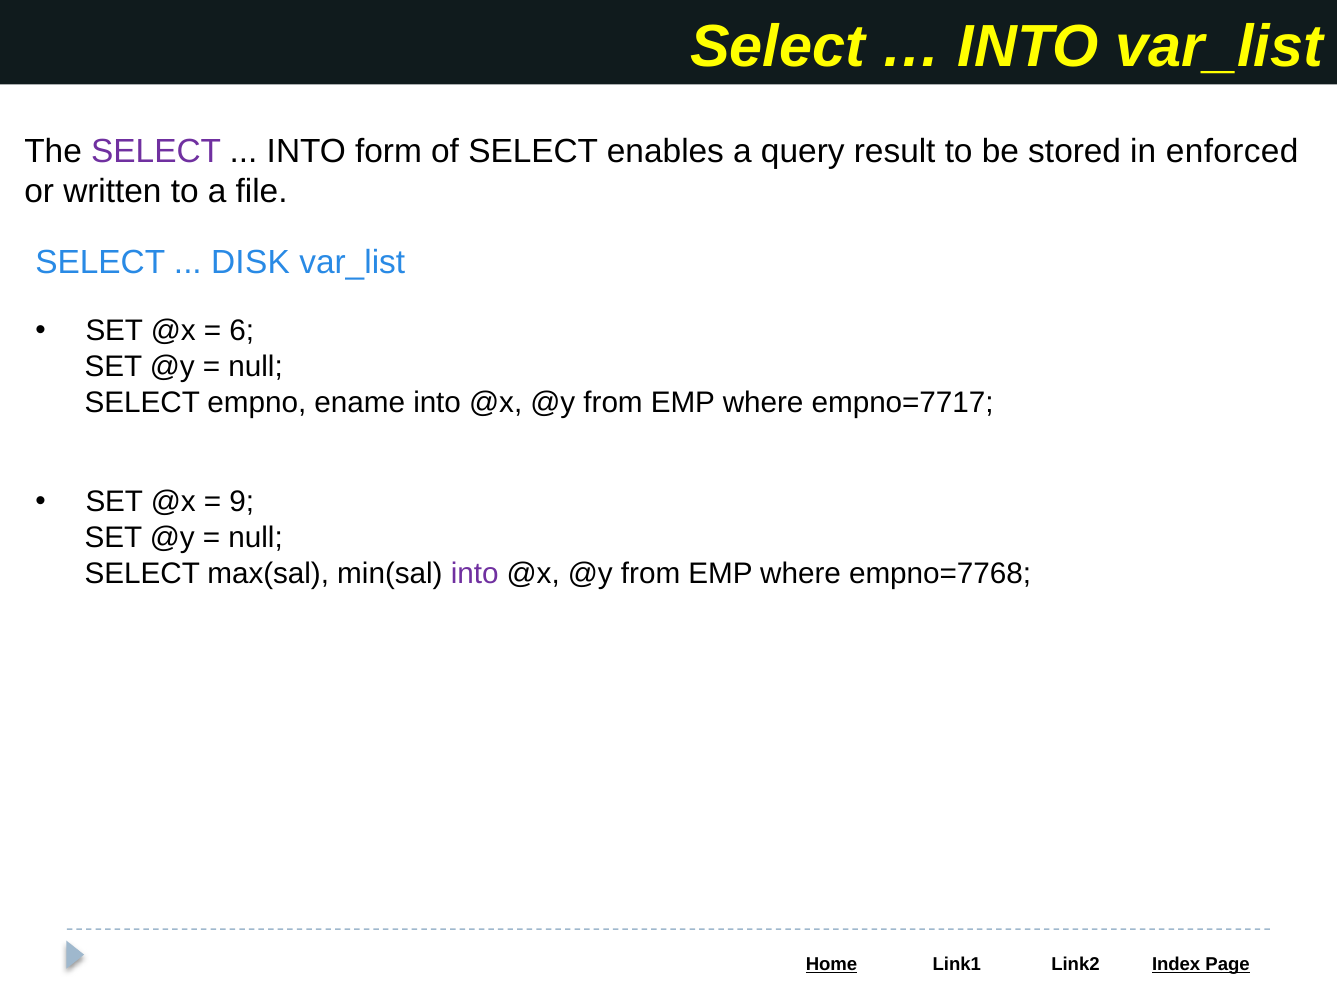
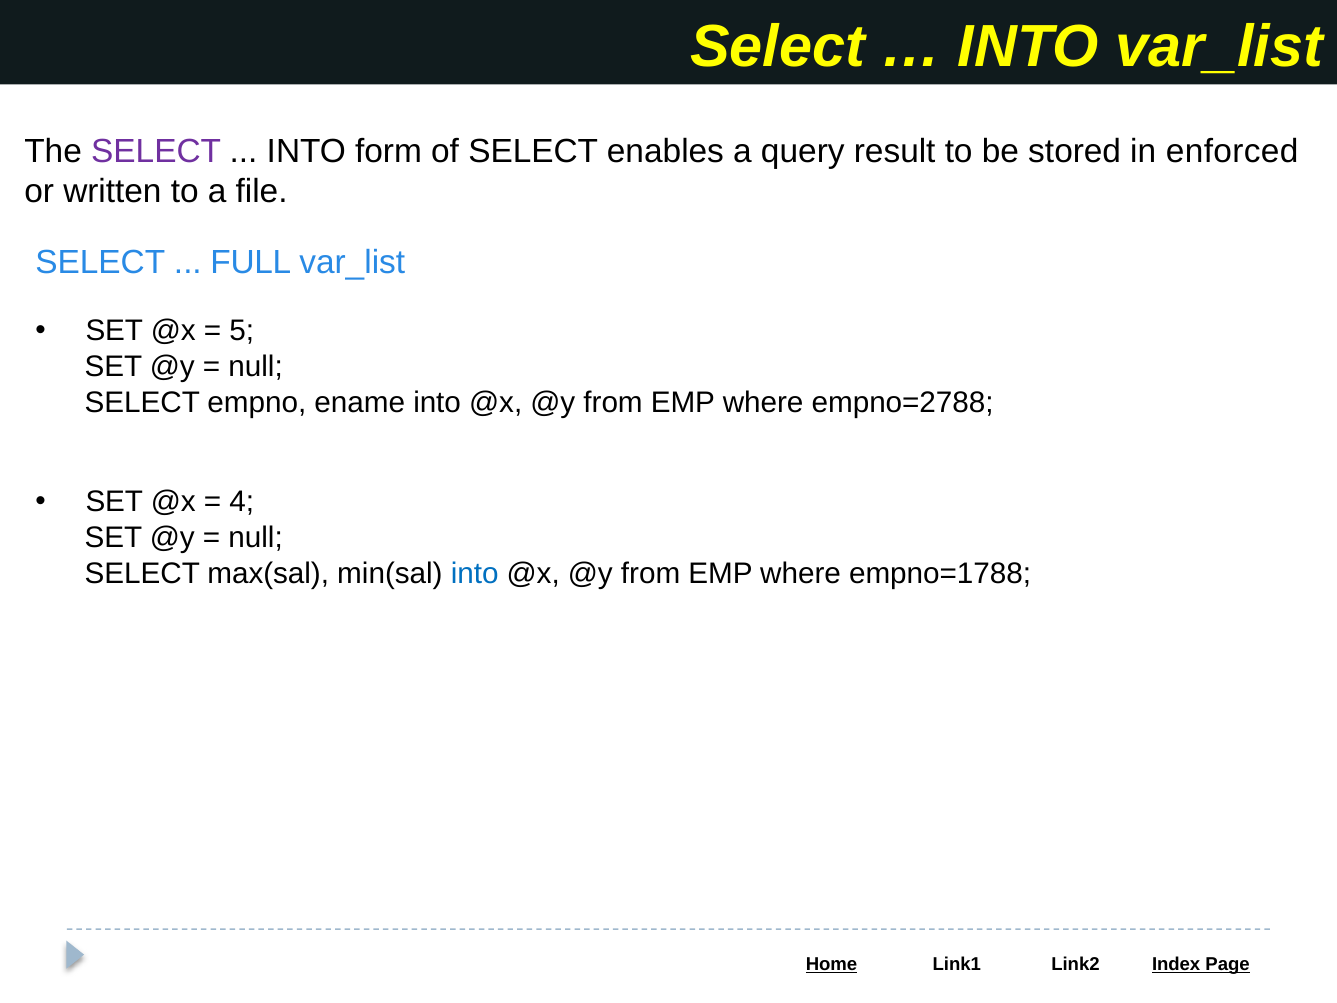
DISK: DISK -> FULL
6: 6 -> 5
empno=7717: empno=7717 -> empno=2788
9: 9 -> 4
into at (475, 573) colour: purple -> blue
empno=7768: empno=7768 -> empno=1788
